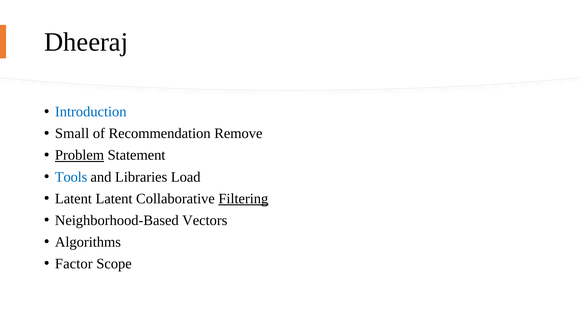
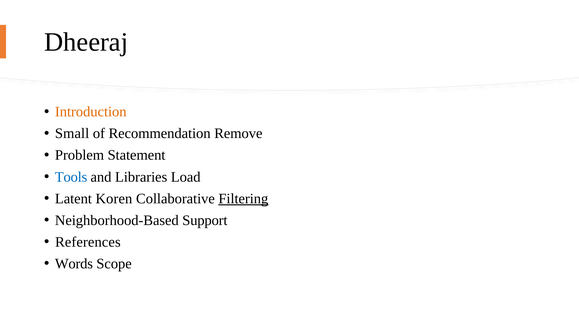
Introduction colour: blue -> orange
Problem underline: present -> none
Latent Latent: Latent -> Koren
Vectors: Vectors -> Support
Algorithms: Algorithms -> References
Factor: Factor -> Words
